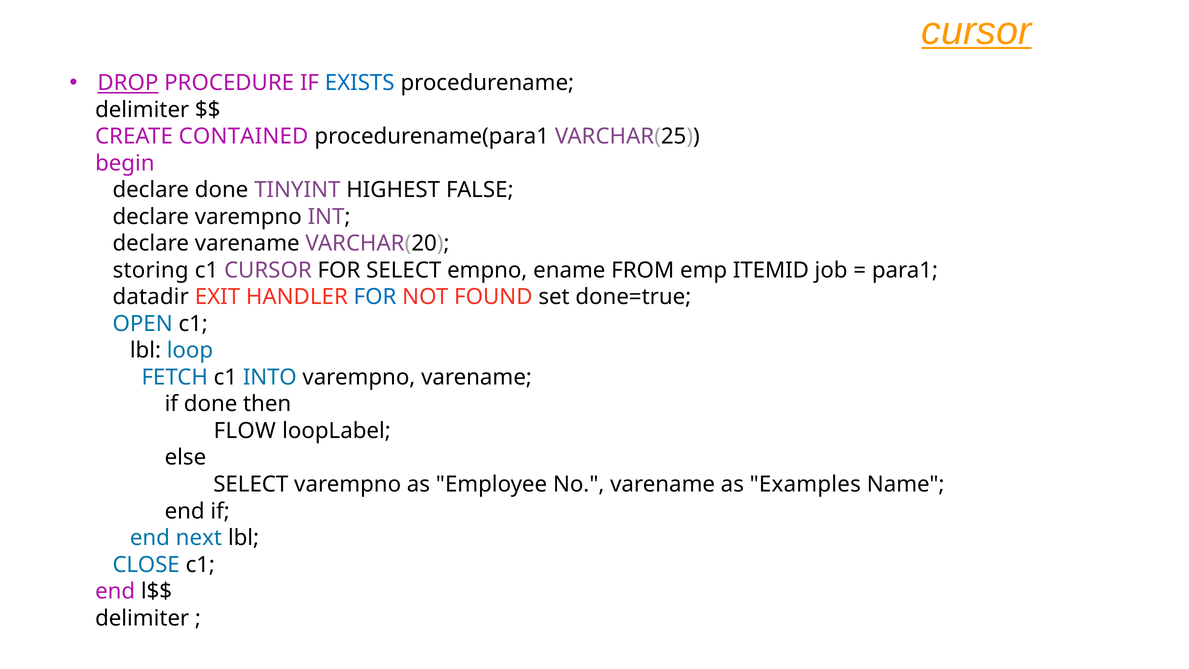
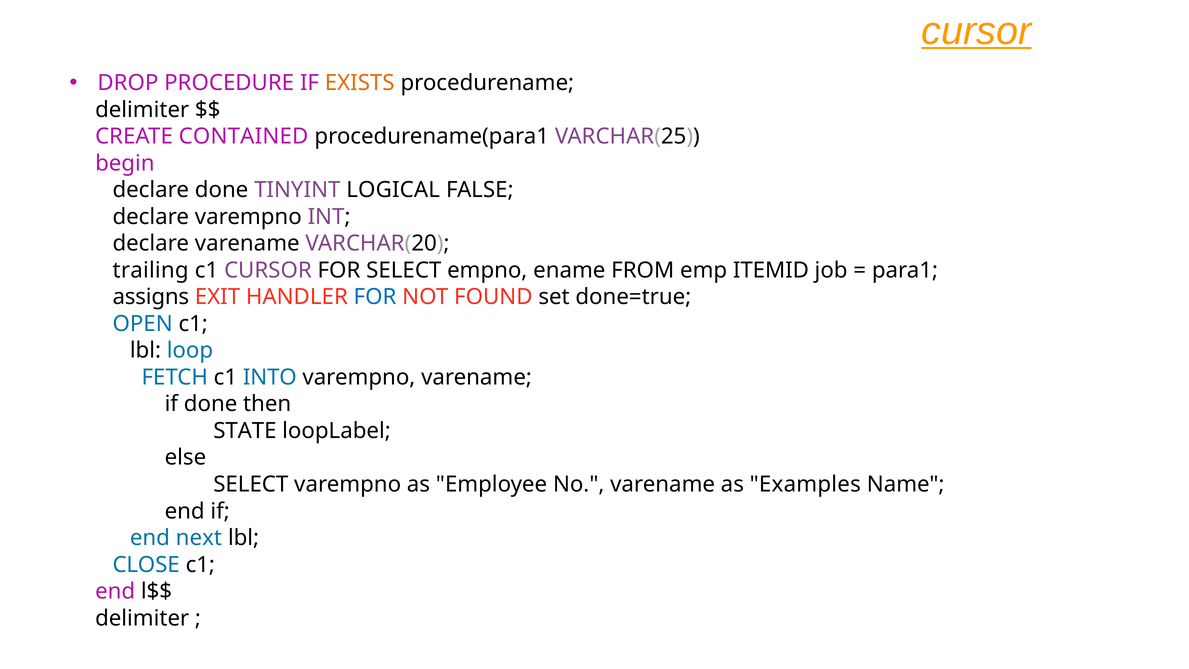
DROP underline: present -> none
EXISTS colour: blue -> orange
HIGHEST: HIGHEST -> LOGICAL
storing: storing -> trailing
datadir: datadir -> assigns
FLOW: FLOW -> STATE
